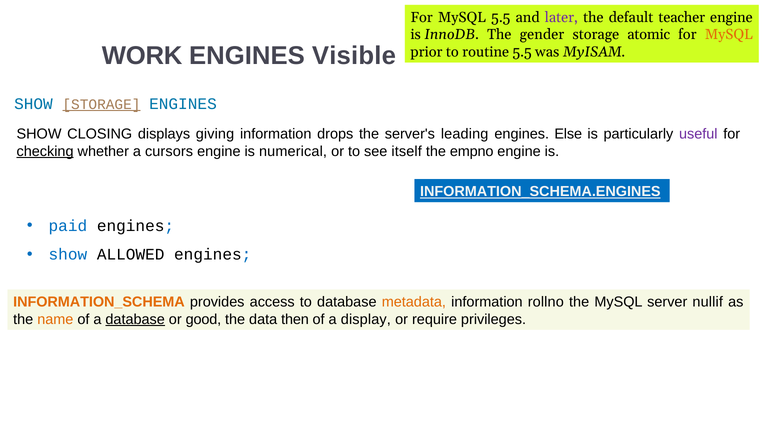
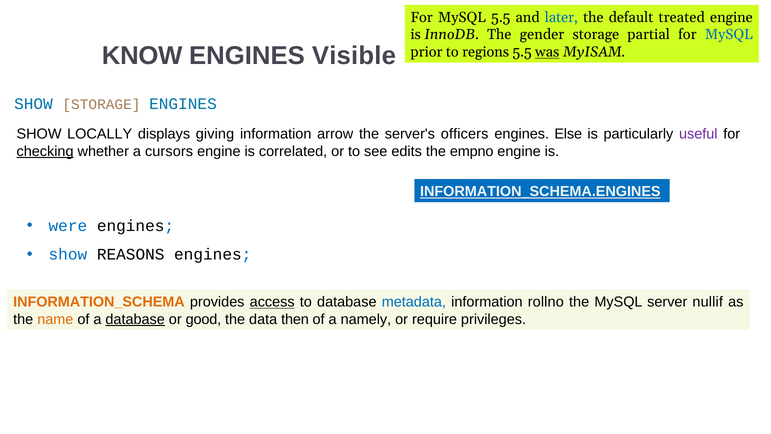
later colour: purple -> blue
teacher: teacher -> treated
atomic: atomic -> partial
MySQL at (729, 35) colour: orange -> blue
WORK: WORK -> KNOW
routine: routine -> regions
was underline: none -> present
STORAGE at (101, 104) underline: present -> none
CLOSING: CLOSING -> LOCALLY
drops: drops -> arrow
leading: leading -> officers
numerical: numerical -> correlated
itself: itself -> edits
paid: paid -> were
ALLOWED: ALLOWED -> REASONS
access underline: none -> present
metadata colour: orange -> blue
display: display -> namely
